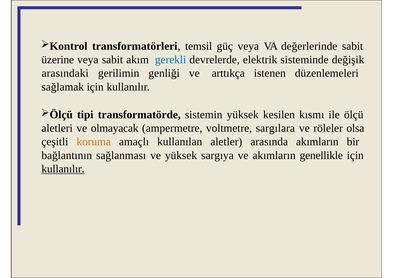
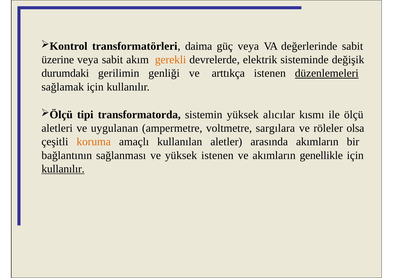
temsil: temsil -> daima
gerekli colour: blue -> orange
arasındaki: arasındaki -> durumdaki
düzenlemeleri underline: none -> present
transformatörde: transformatörde -> transformatorda
kesilen: kesilen -> alıcılar
olmayacak: olmayacak -> uygulanan
yüksek sargıya: sargıya -> istenen
